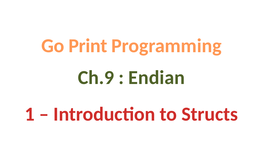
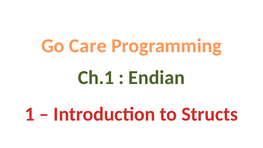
Print: Print -> Care
Ch.9: Ch.9 -> Ch.1
